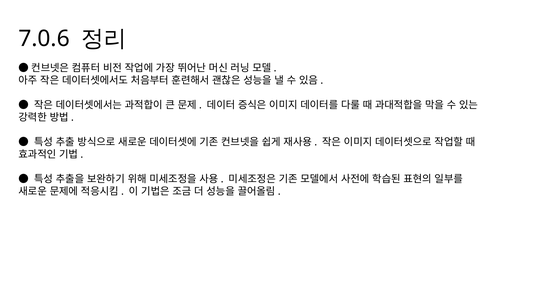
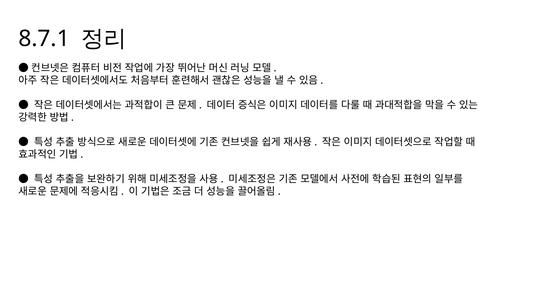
7.0.6: 7.0.6 -> 8.7.1
